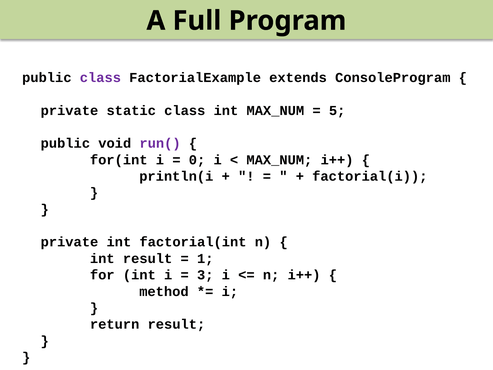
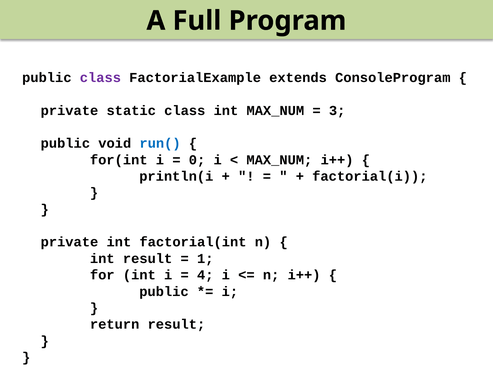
5: 5 -> 3
run( colour: purple -> blue
3: 3 -> 4
method at (164, 291): method -> public
